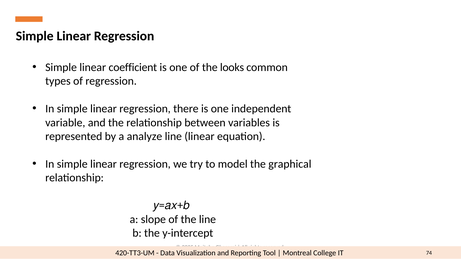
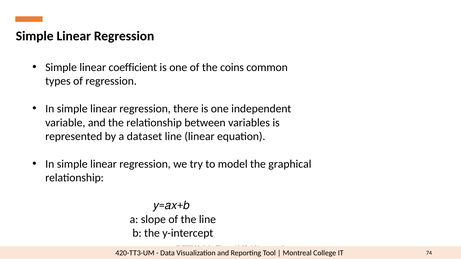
looks: looks -> coins
analyze: analyze -> dataset
